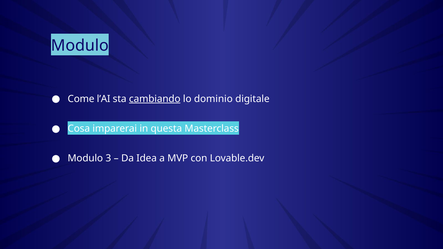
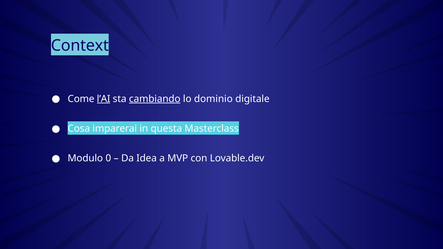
Modulo at (80, 45): Modulo -> Context
l’AI underline: none -> present
3: 3 -> 0
